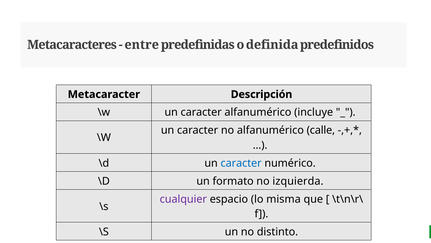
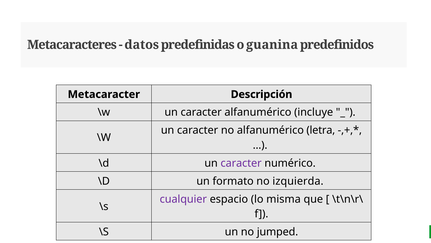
entre: entre -> datos
definida: definida -> guanina
calle: calle -> letra
caracter at (241, 163) colour: blue -> purple
distinto: distinto -> jumped
